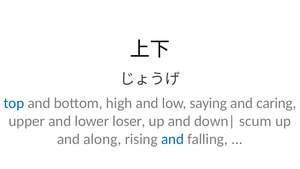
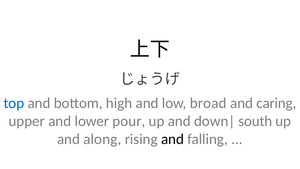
saying: saying -> broad
loser: loser -> pour
scum: scum -> south
and at (173, 139) colour: blue -> black
